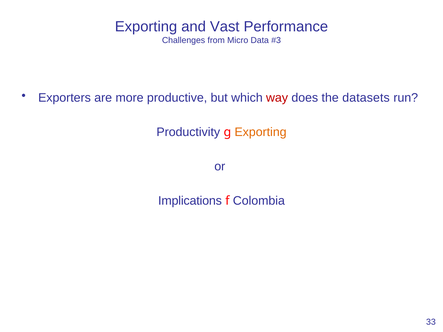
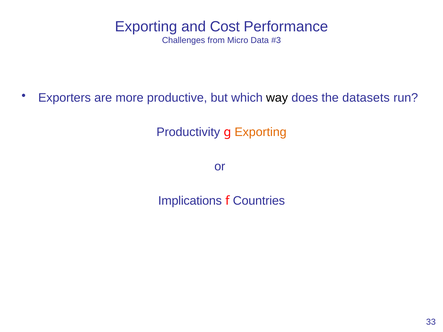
Vast: Vast -> Cost
way colour: red -> black
Colombia: Colombia -> Countries
